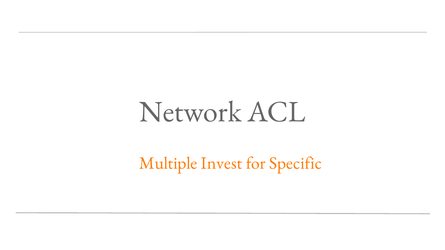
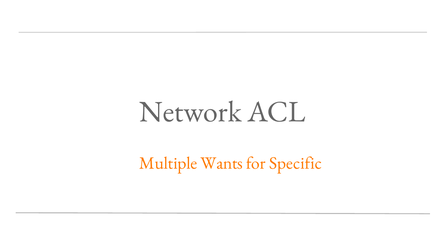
Invest: Invest -> Wants
